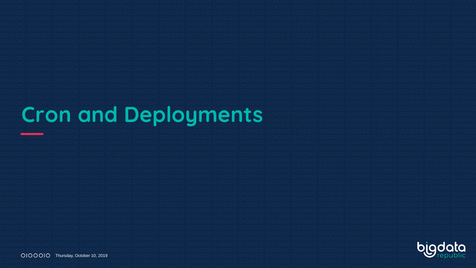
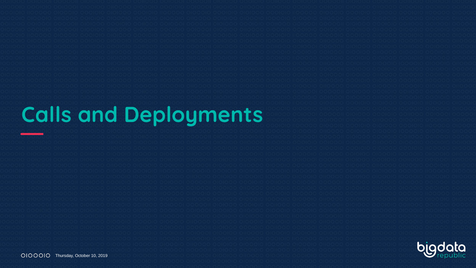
Cron: Cron -> Calls
